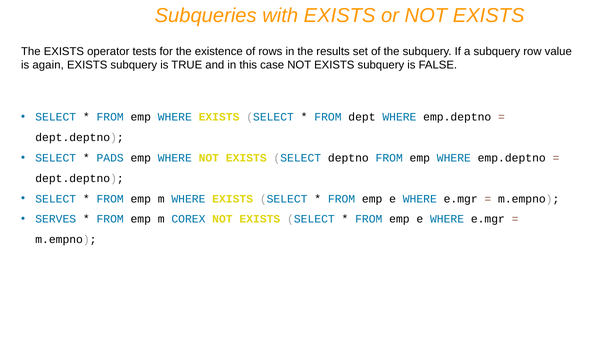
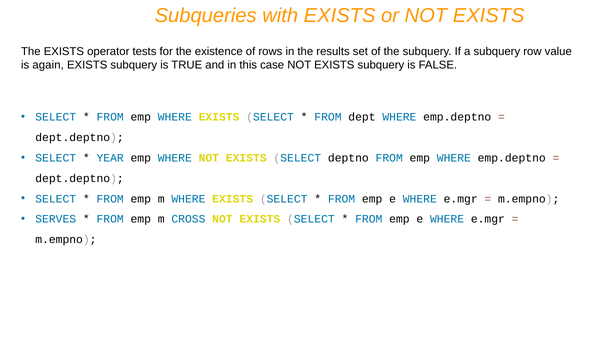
PADS: PADS -> YEAR
COREX: COREX -> CROSS
